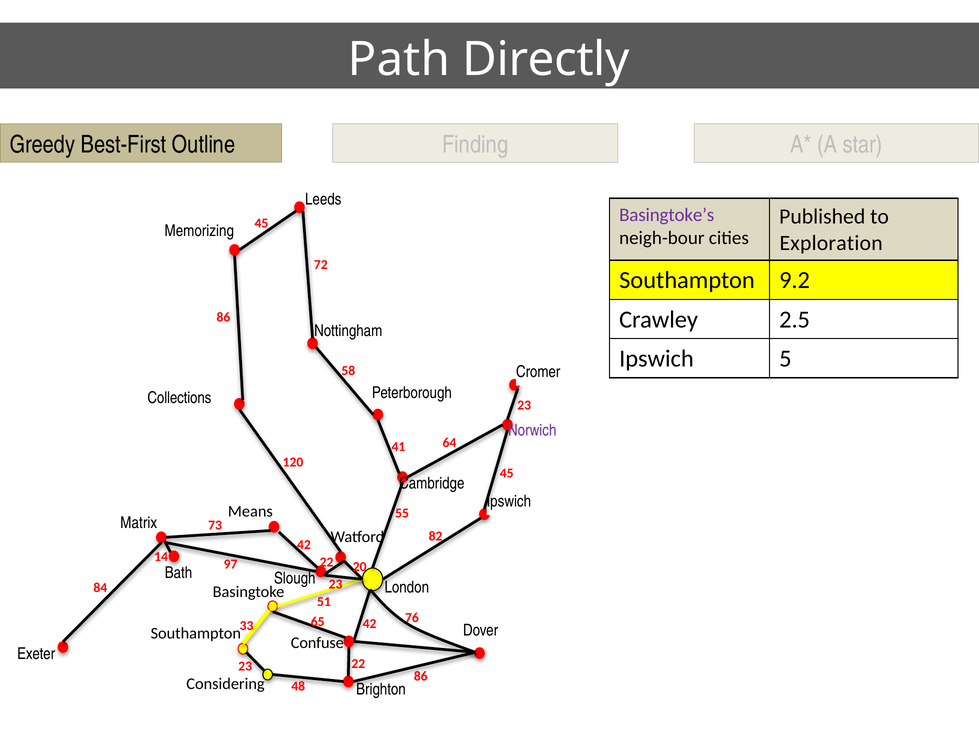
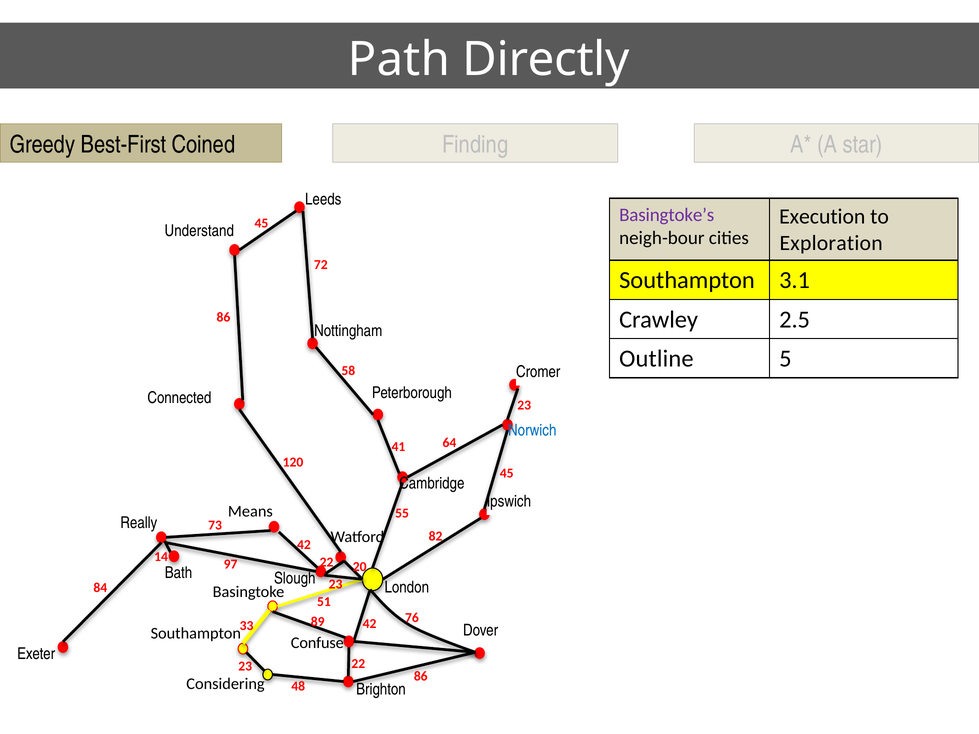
Outline: Outline -> Coined
Published: Published -> Execution
Memorizing: Memorizing -> Understand
9.2: 9.2 -> 3.1
Ipswich at (656, 359): Ipswich -> Outline
Collections: Collections -> Connected
Norwich colour: purple -> blue
Matrix: Matrix -> Really
65: 65 -> 89
